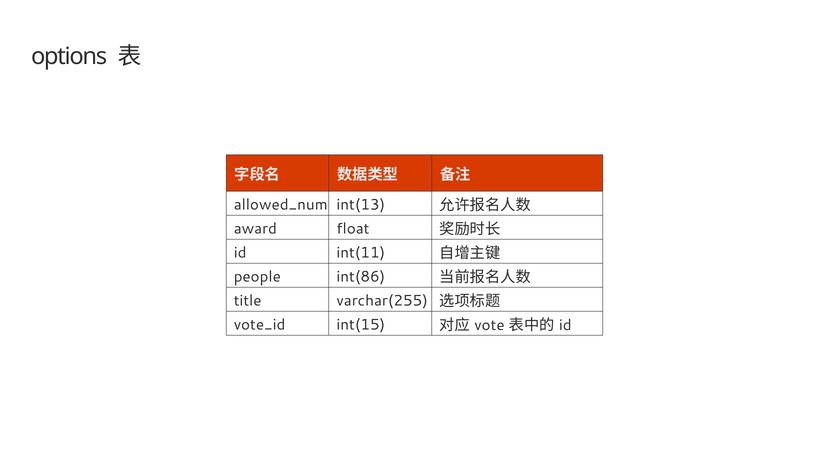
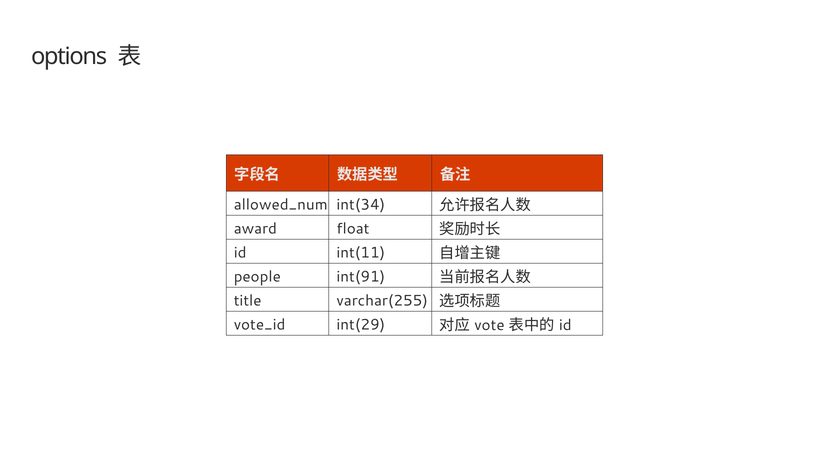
int(13: int(13 -> int(34
int(86: int(86 -> int(91
int(15: int(15 -> int(29
